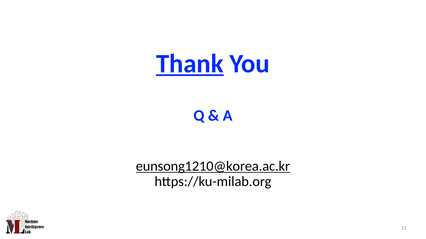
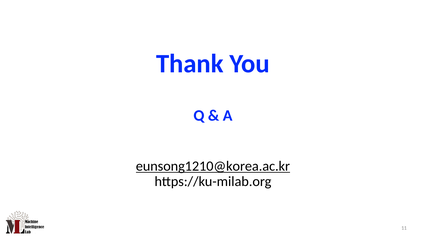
Thank underline: present -> none
